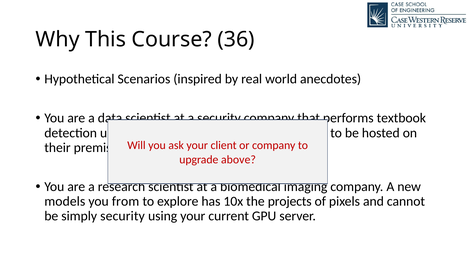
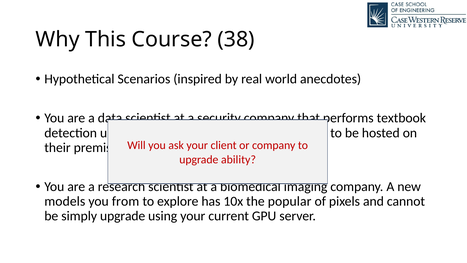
36: 36 -> 38
above: above -> ability
projects: projects -> popular
simply security: security -> upgrade
